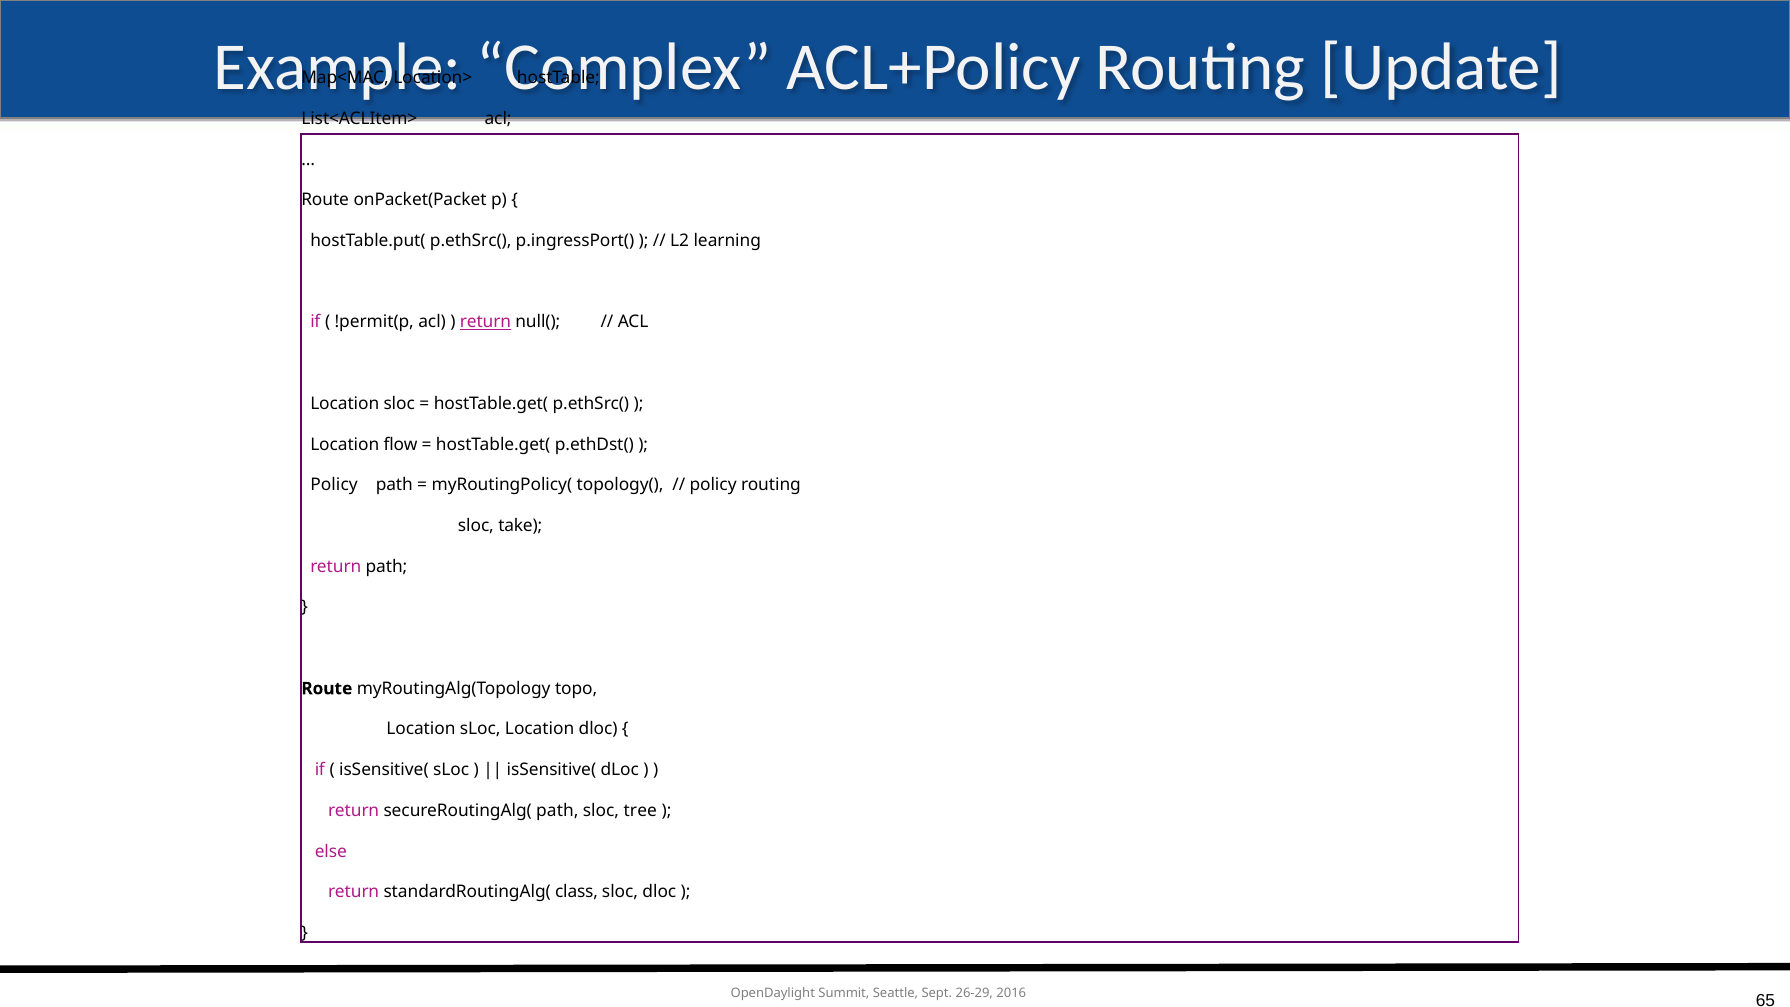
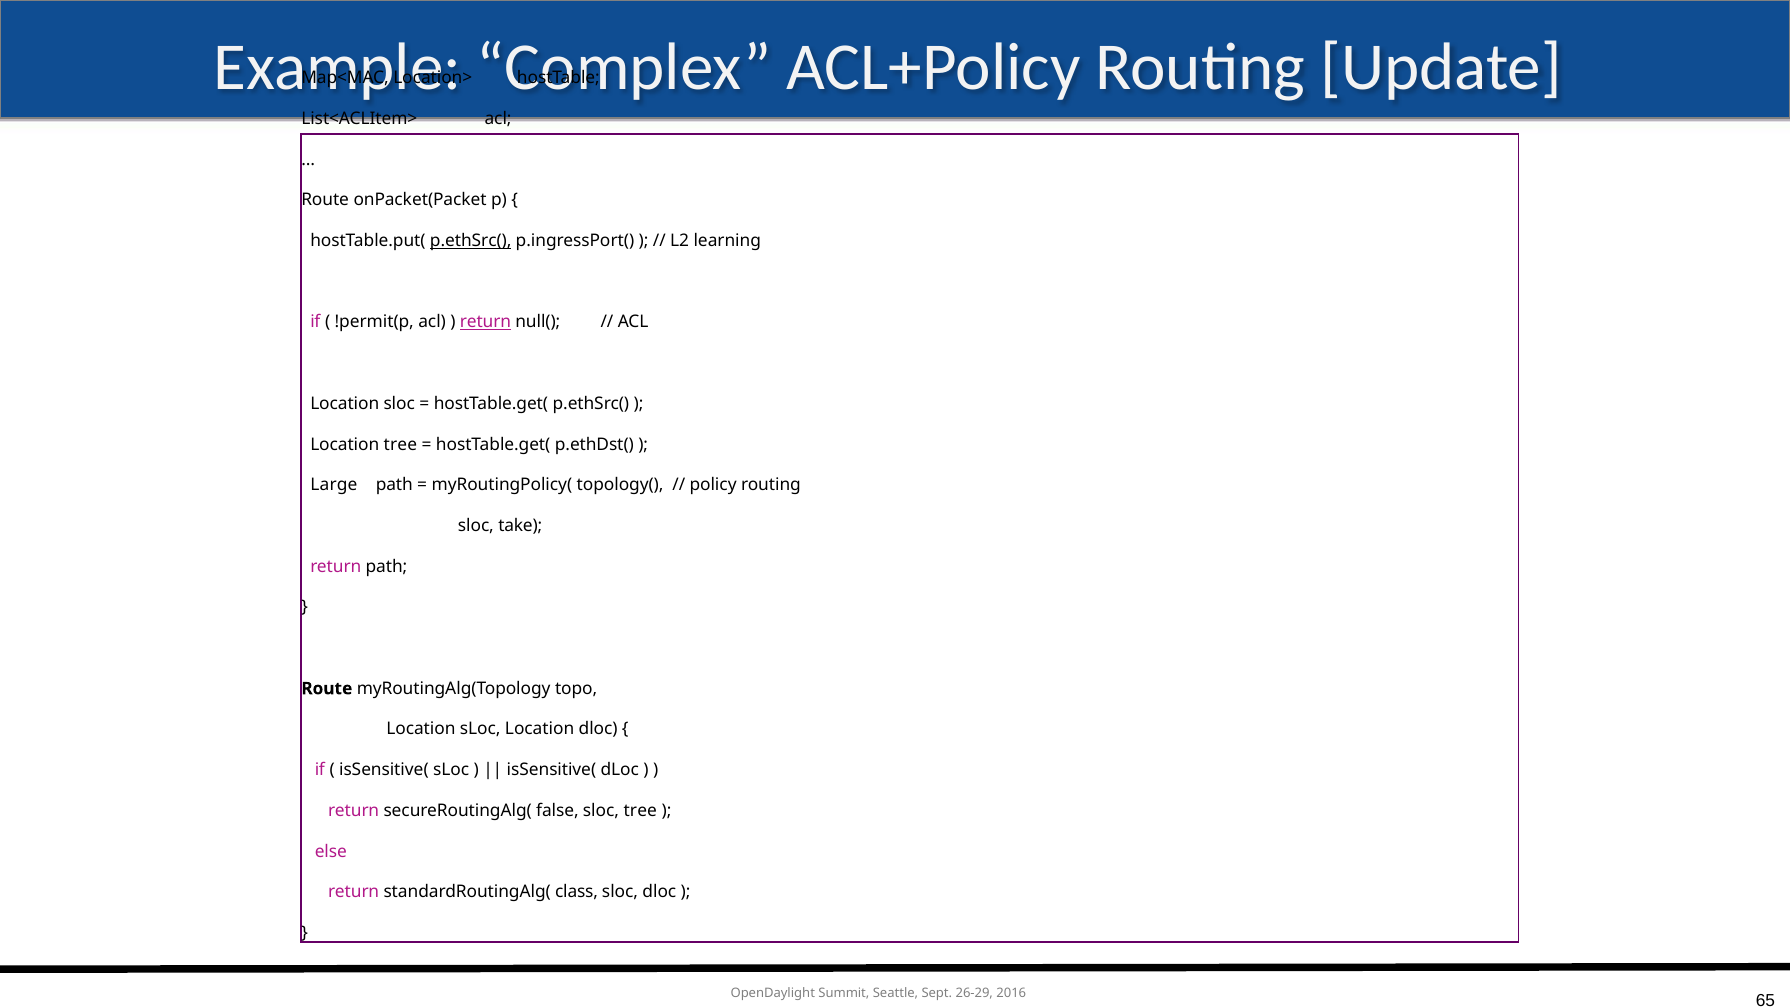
p.ethSrc( at (471, 241) underline: none -> present
Location flow: flow -> tree
Policy at (334, 485): Policy -> Large
secureRoutingAlg( path: path -> false
